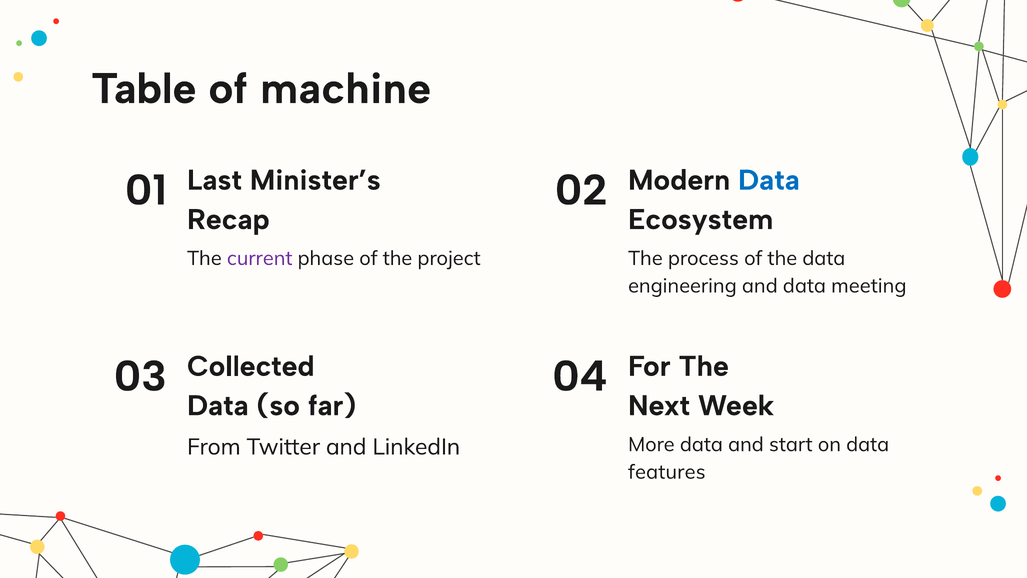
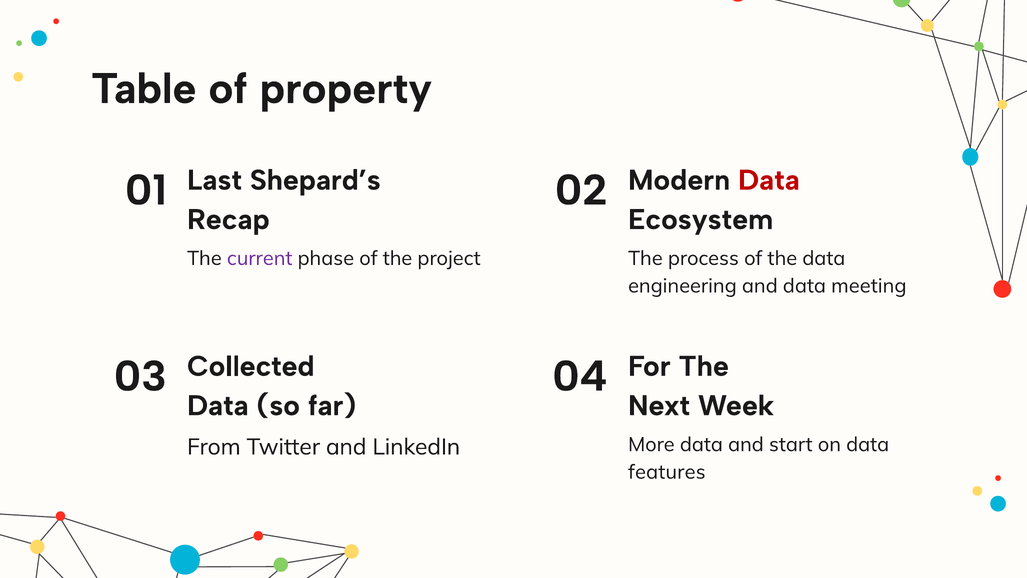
machine: machine -> property
Data at (769, 180) colour: blue -> red
Minister’s: Minister’s -> Shepard’s
